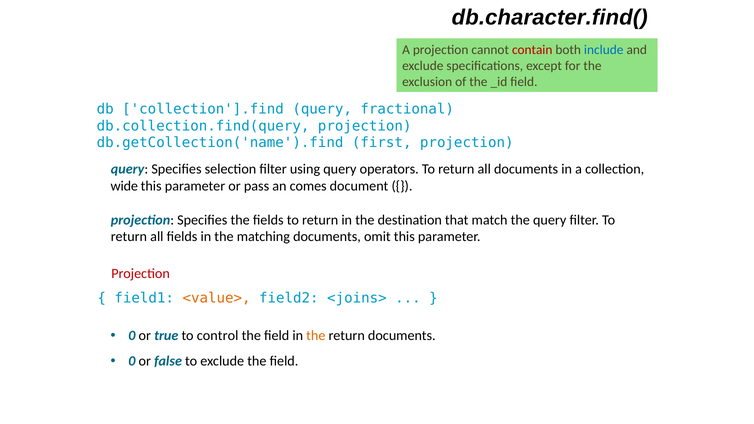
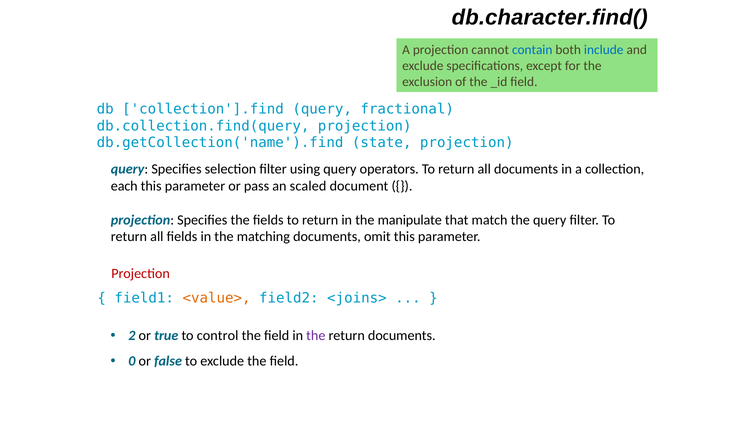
contain colour: red -> blue
first: first -> state
wide: wide -> each
comes: comes -> scaled
destination: destination -> manipulate
0 at (132, 336): 0 -> 2
the at (316, 336) colour: orange -> purple
